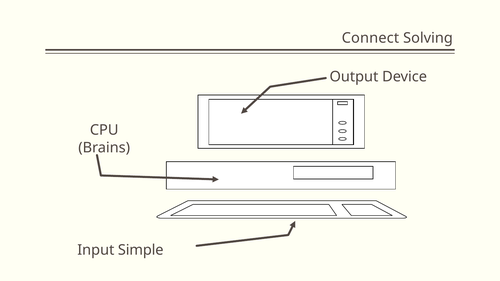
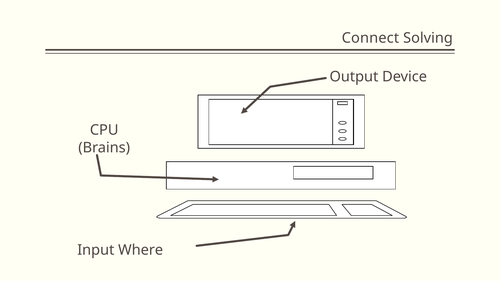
Simple: Simple -> Where
